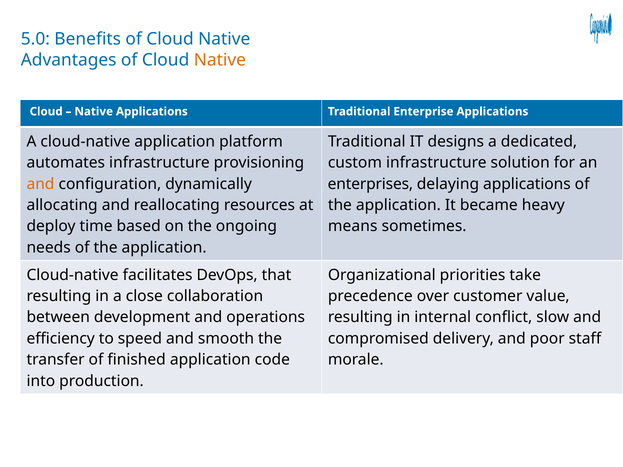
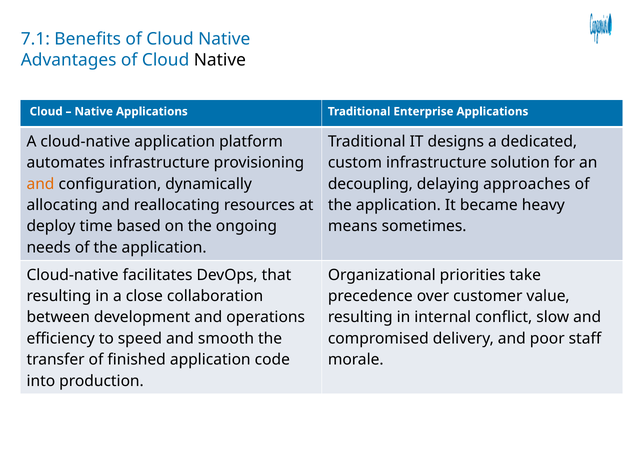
5.0: 5.0 -> 7.1
Native at (220, 60) colour: orange -> black
enterprises: enterprises -> decoupling
delaying applications: applications -> approaches
